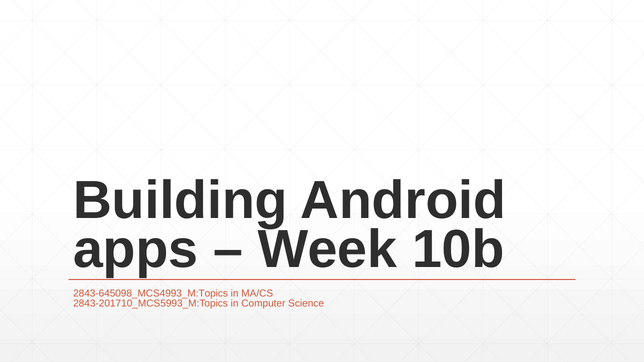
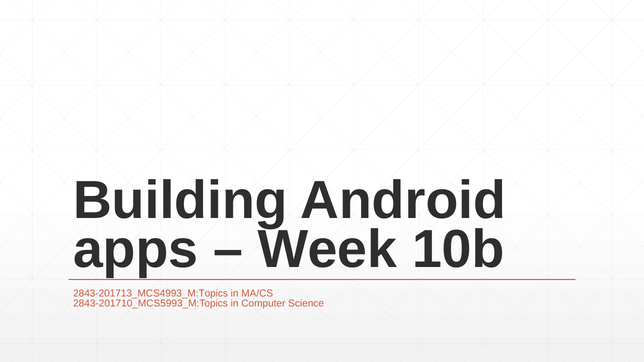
2843-645098_MCS4993_M:Topics: 2843-645098_MCS4993_M:Topics -> 2843-201713_MCS4993_M:Topics
